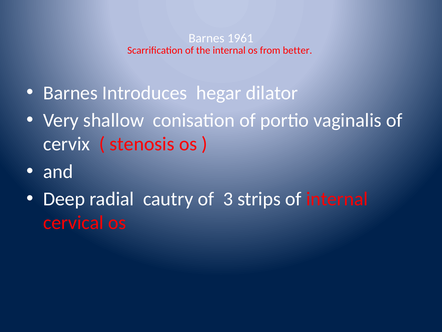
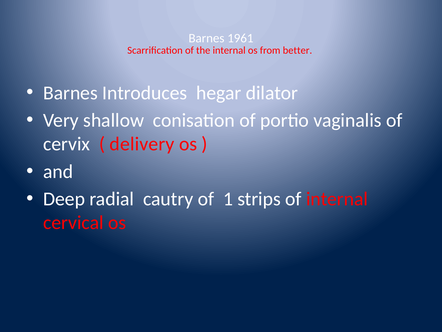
stenosis: stenosis -> delivery
3: 3 -> 1
